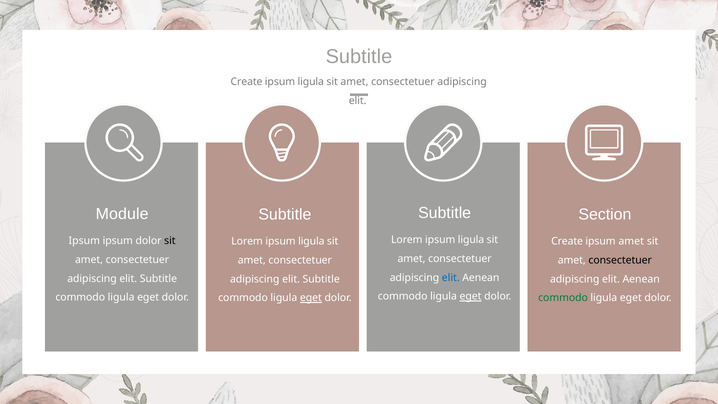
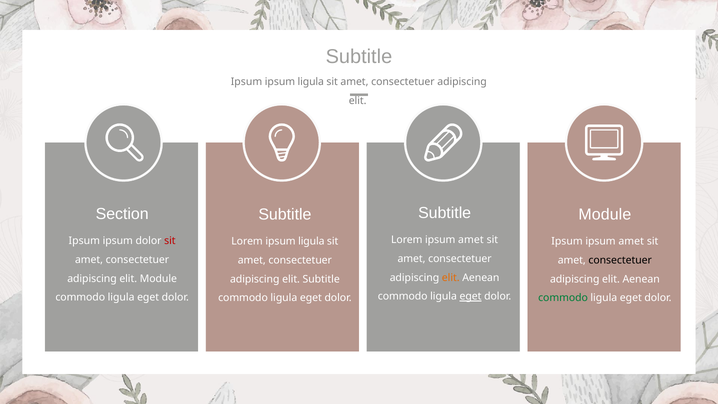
Create at (247, 82): Create -> Ipsum
Module: Module -> Section
Section at (605, 215): Section -> Module
ligula at (471, 240): ligula -> amet
sit at (170, 241) colour: black -> red
Create at (567, 241): Create -> Ipsum
elit at (451, 278) colour: blue -> orange
Subtitle at (158, 279): Subtitle -> Module
eget at (311, 298) underline: present -> none
